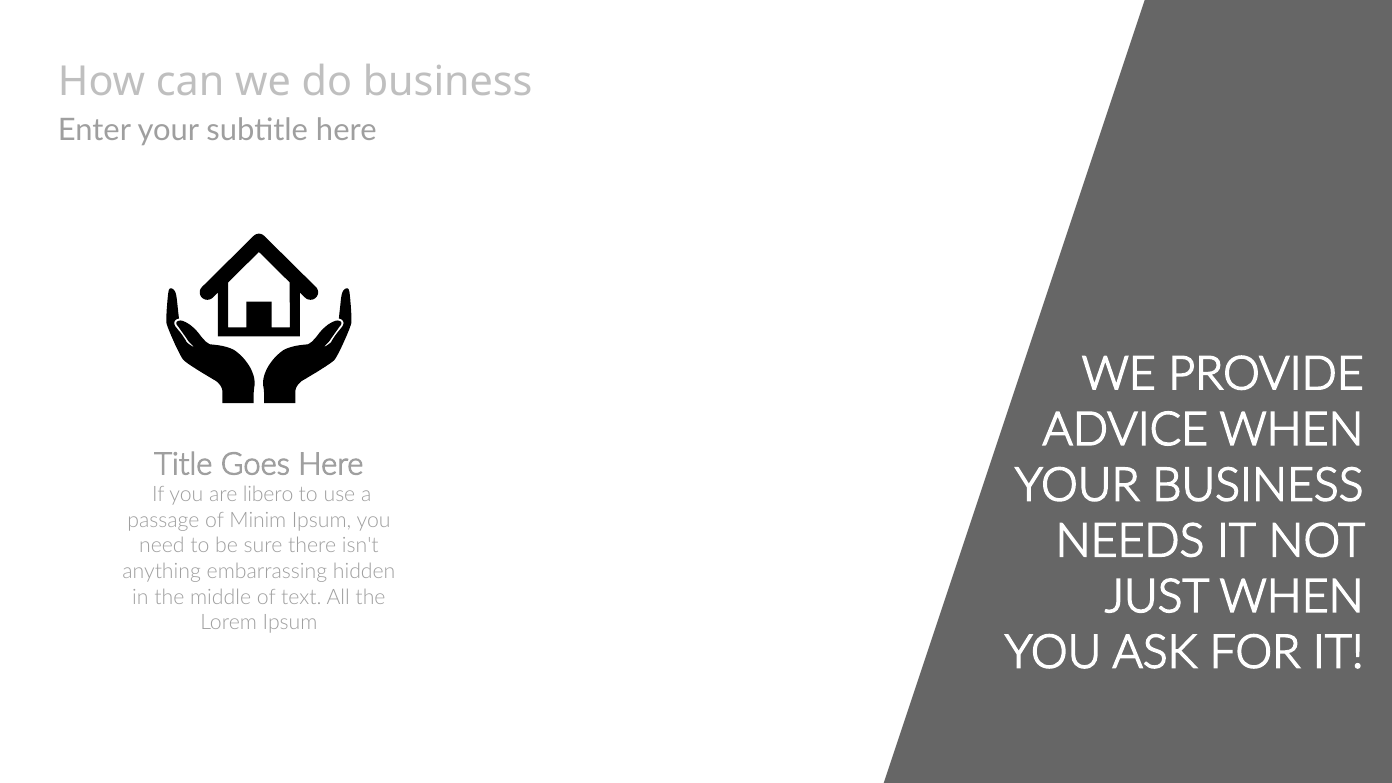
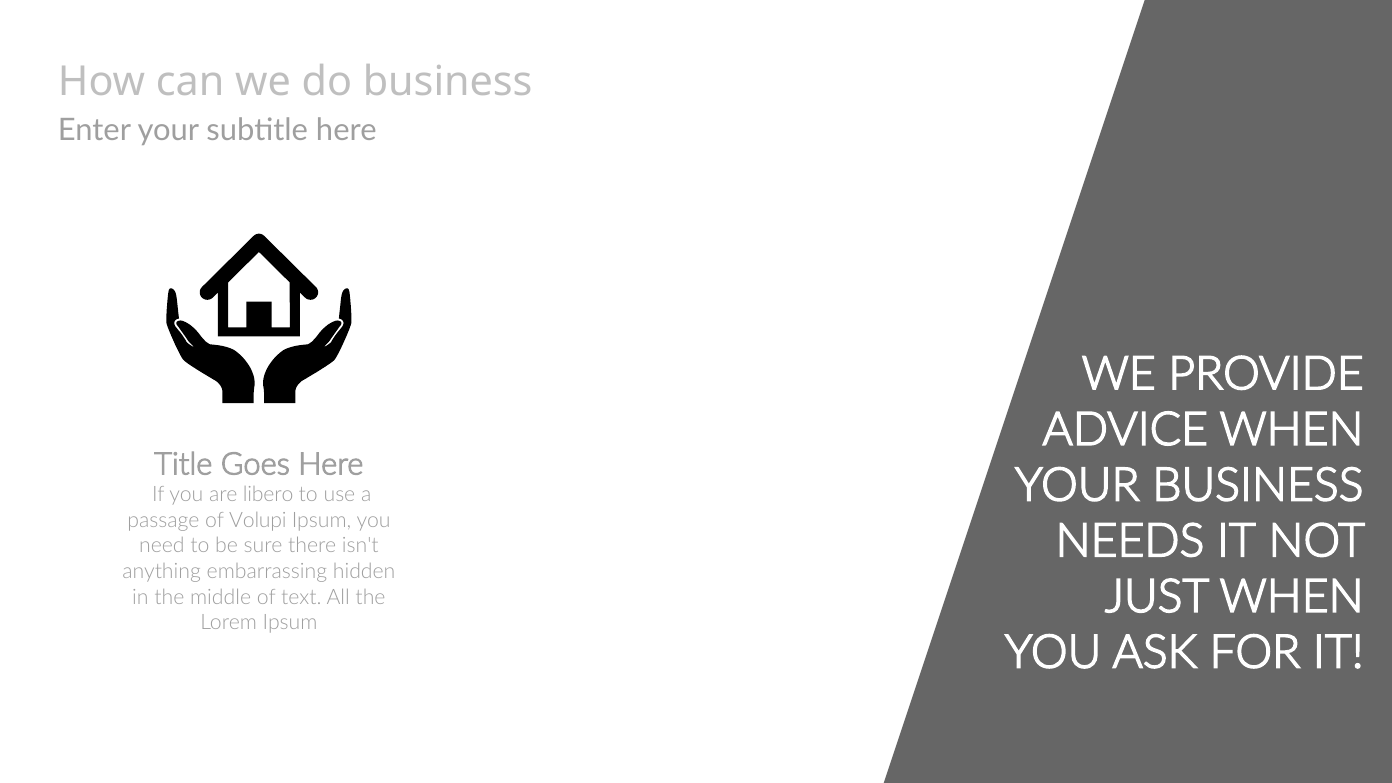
Minim: Minim -> Volupi
